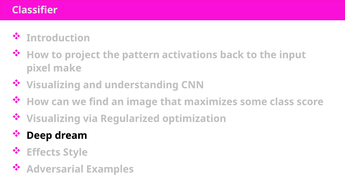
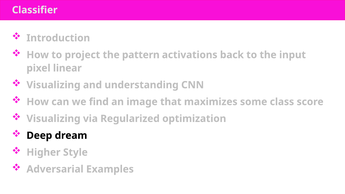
make: make -> linear
Effects: Effects -> Higher
